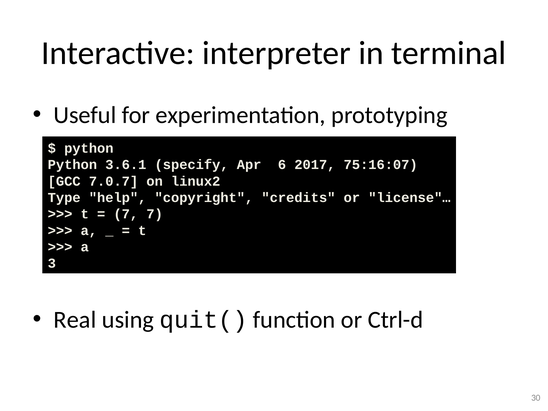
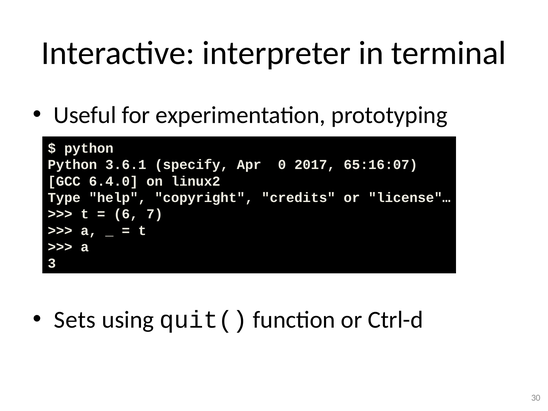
6: 6 -> 0
75:16:07: 75:16:07 -> 65:16:07
7.0.7: 7.0.7 -> 6.4.0
7 at (126, 214): 7 -> 6
Real: Real -> Sets
